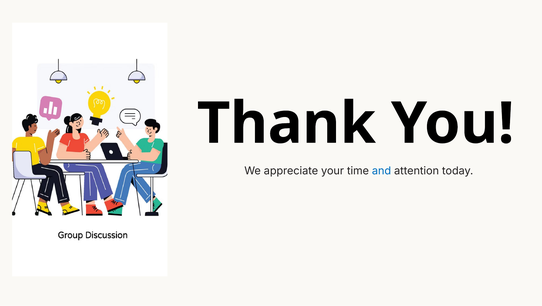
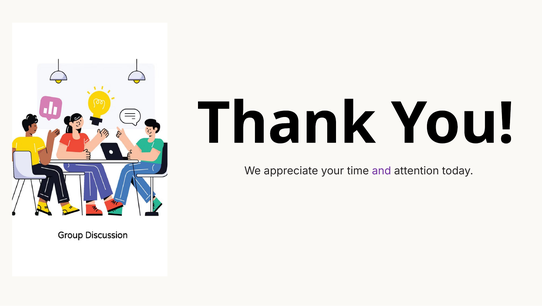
and colour: blue -> purple
